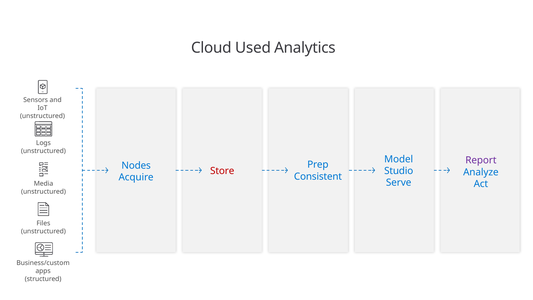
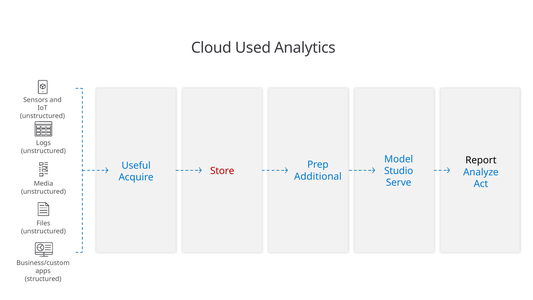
Report colour: purple -> black
Nodes: Nodes -> Useful
Consistent: Consistent -> Additional
